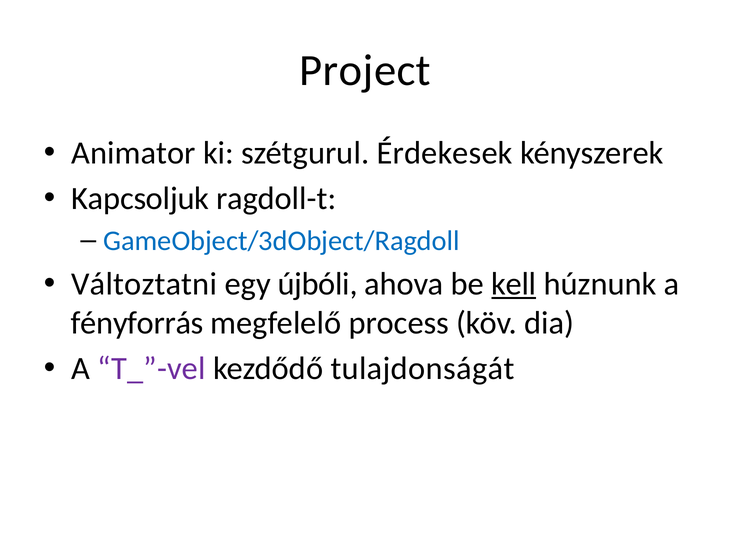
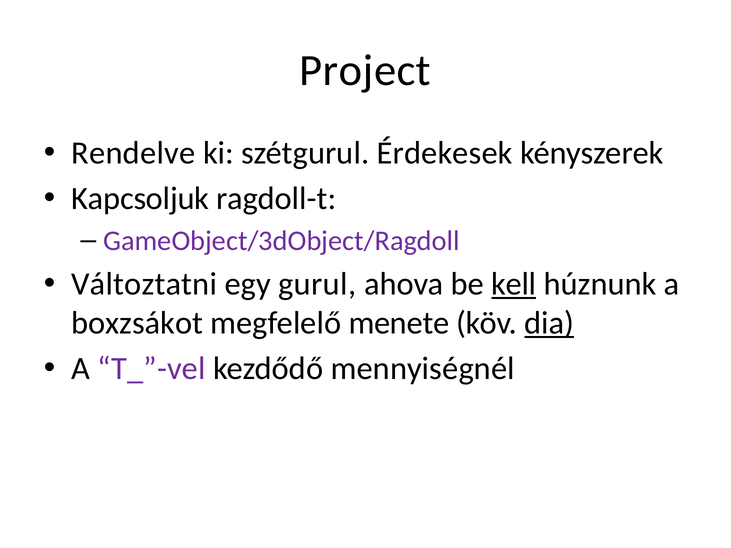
Animator: Animator -> Rendelve
GameObject/3dObject/Ragdoll colour: blue -> purple
újbóli: újbóli -> gurul
fényforrás: fényforrás -> boxzsákot
process: process -> menete
dia underline: none -> present
tulajdonságát: tulajdonságát -> mennyiségnél
